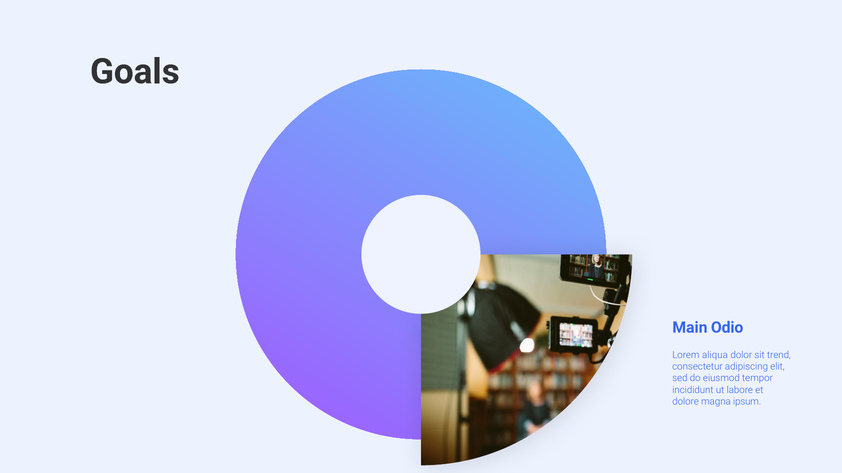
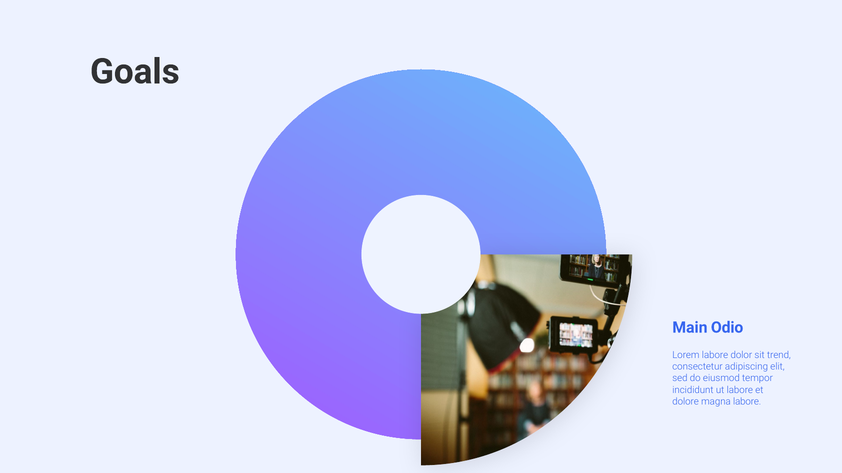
Lorem aliqua: aliqua -> labore
magna ipsum: ipsum -> labore
